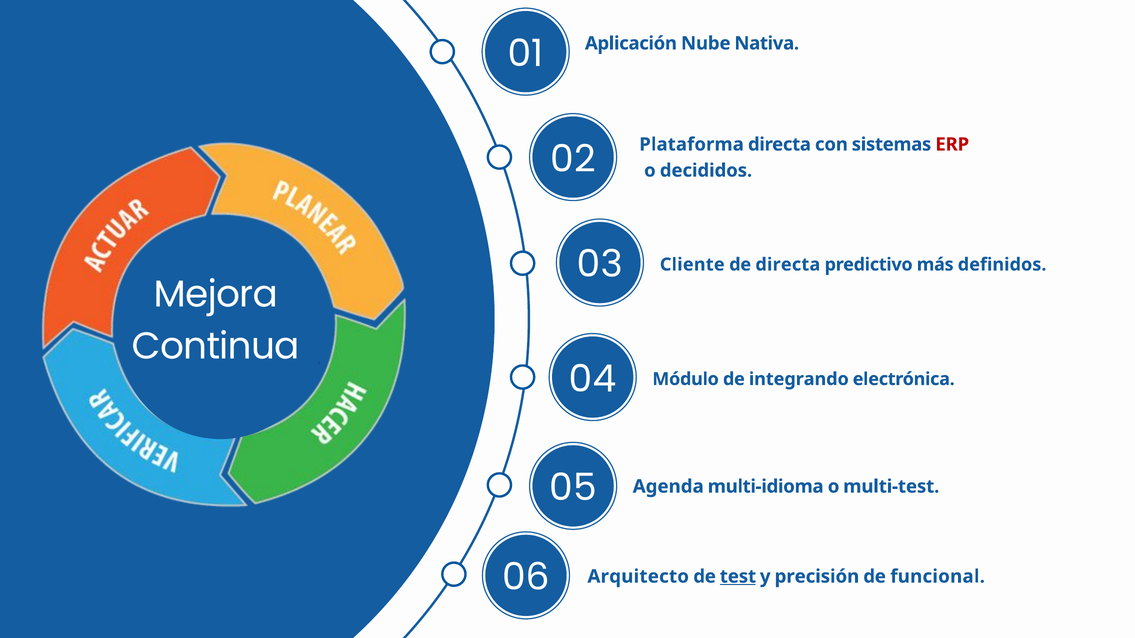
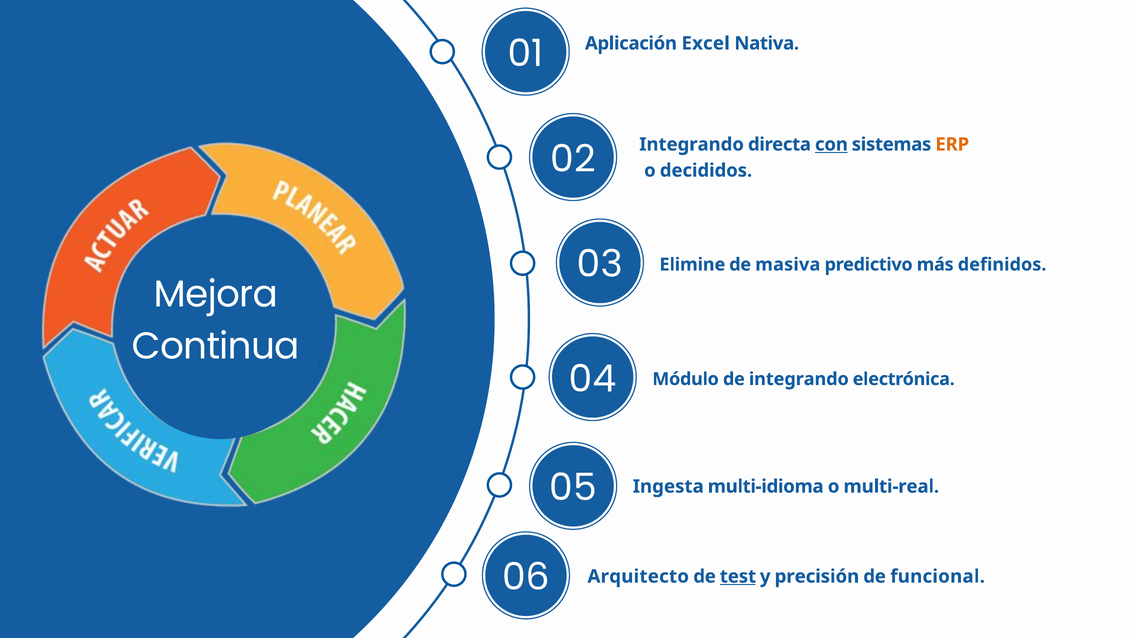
Nube: Nube -> Excel
Plataforma at (692, 145): Plataforma -> Integrando
con underline: none -> present
ERP colour: red -> orange
Cliente: Cliente -> Elimine
de directa: directa -> masiva
Agenda: Agenda -> Ingesta
multi-test: multi-test -> multi-real
